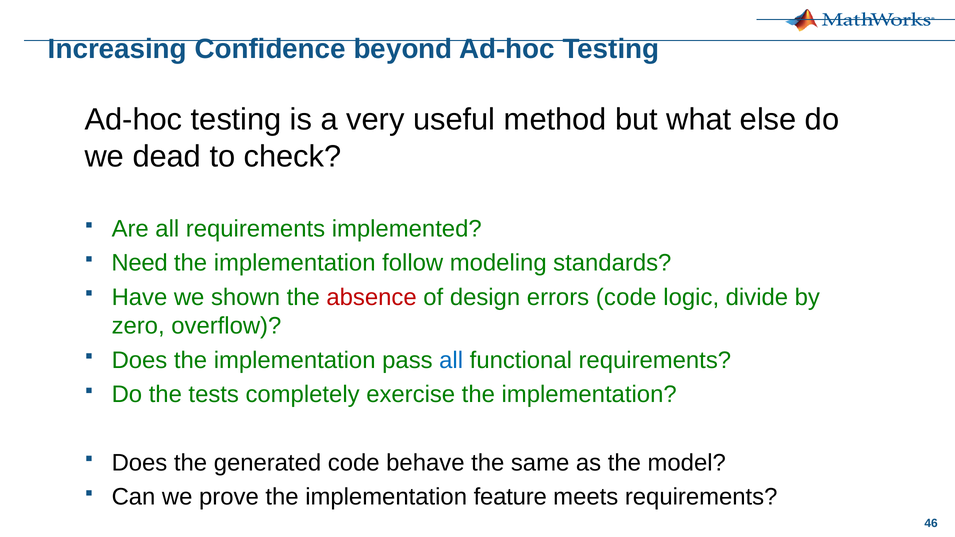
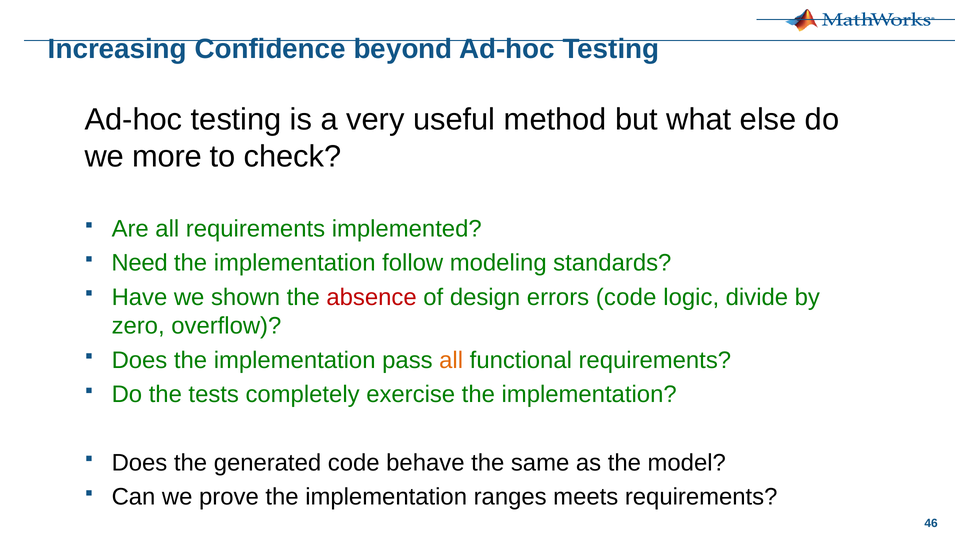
dead: dead -> more
all at (451, 360) colour: blue -> orange
feature: feature -> ranges
